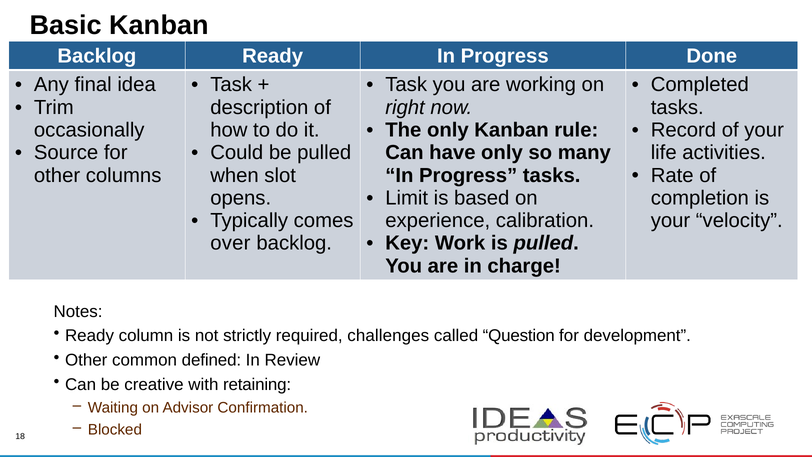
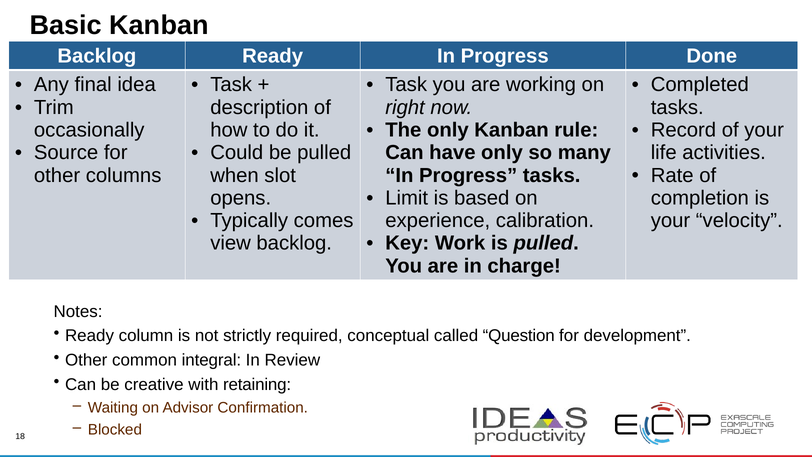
over: over -> view
challenges: challenges -> conceptual
defined: defined -> integral
